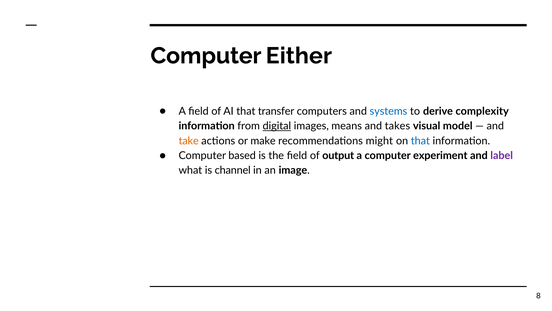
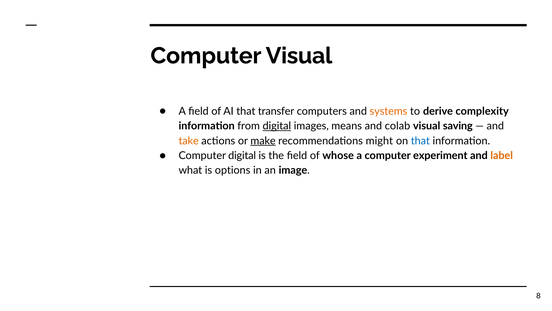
Computer Either: Either -> Visual
systems colour: blue -> orange
takes: takes -> colab
model: model -> saving
make underline: none -> present
Computer based: based -> digital
output: output -> whose
label colour: purple -> orange
channel: channel -> options
